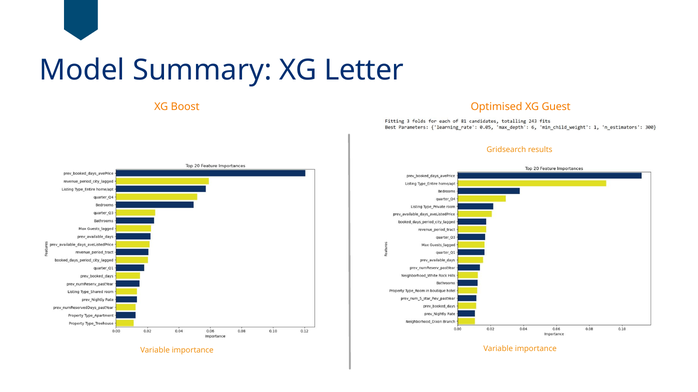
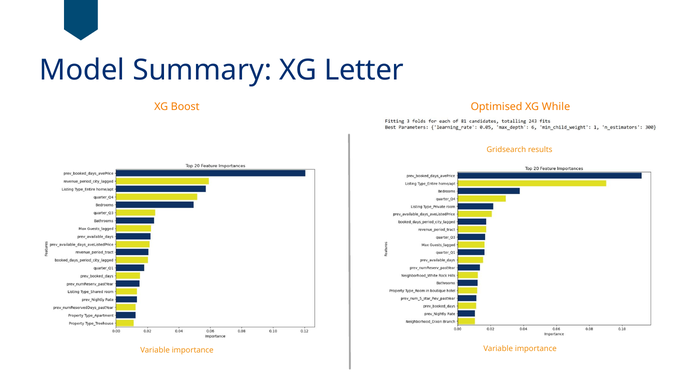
Guest: Guest -> While
